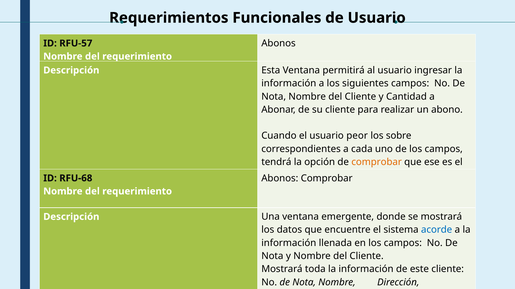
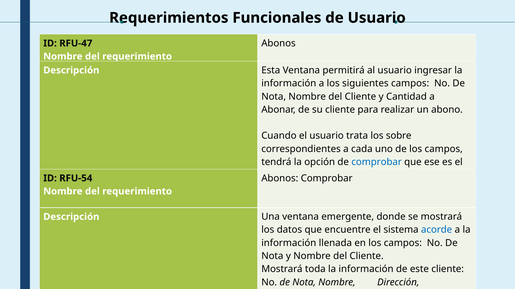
RFU-57: RFU-57 -> RFU-47
peor: peor -> trata
comprobar at (377, 162) colour: orange -> blue
RFU-68: RFU-68 -> RFU-54
